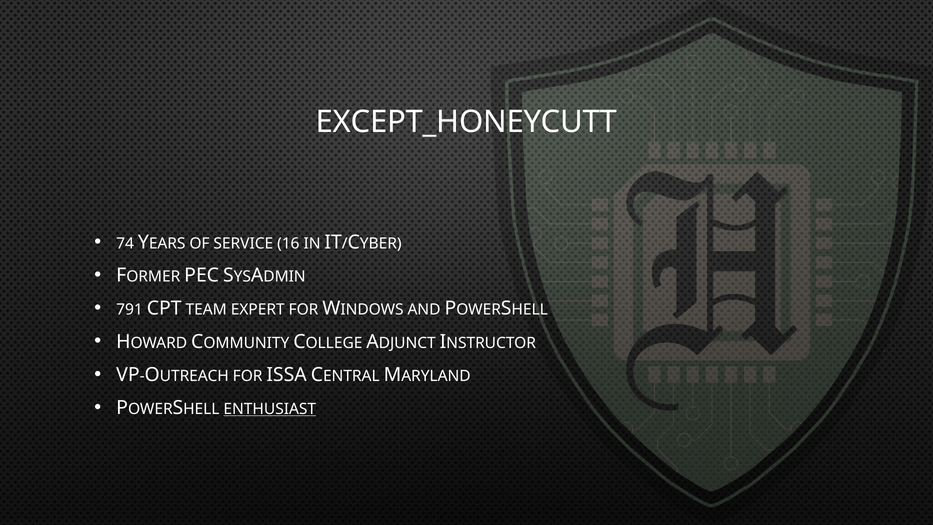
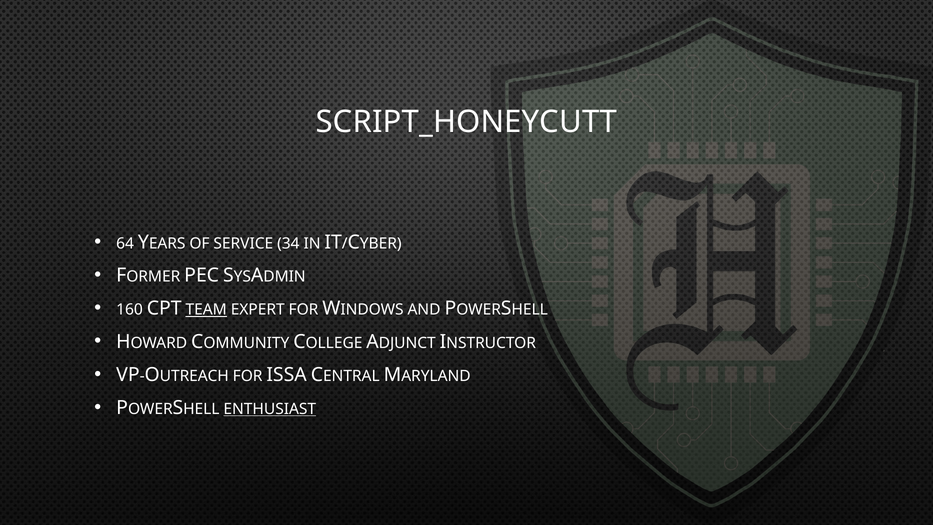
EXCEPT_HONEYCUTT: EXCEPT_HONEYCUTT -> SCRIPT_HONEYCUTT
74: 74 -> 64
16: 16 -> 34
791: 791 -> 160
TEAM underline: none -> present
